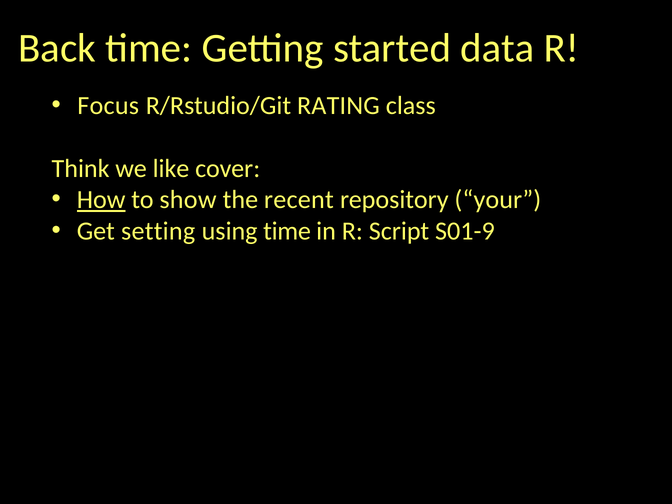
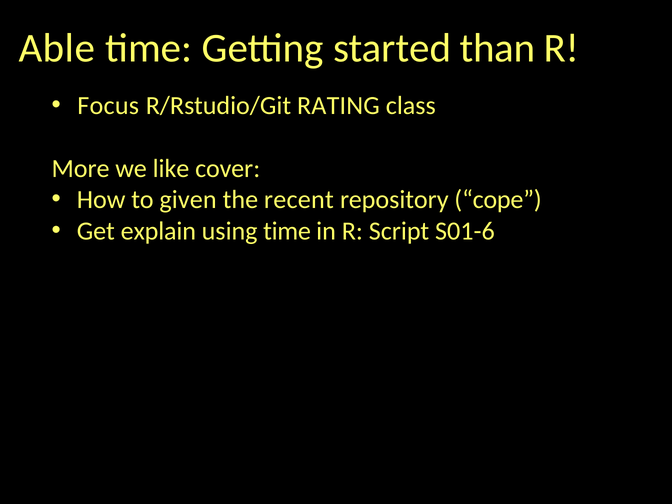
Back: Back -> Able
data: data -> than
Think: Think -> More
How underline: present -> none
show: show -> given
your: your -> cope
setting: setting -> explain
S01-9: S01-9 -> S01-6
